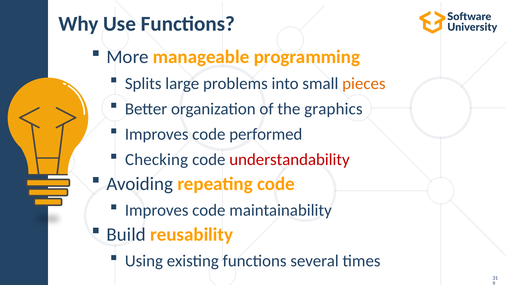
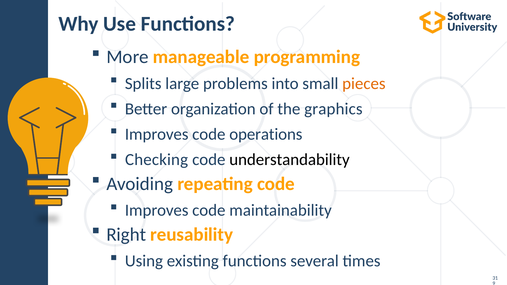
performed: performed -> operations
understandability colour: red -> black
Build: Build -> Right
